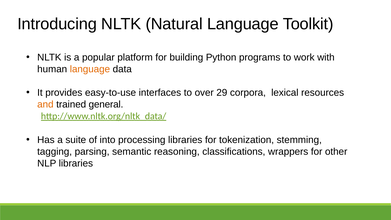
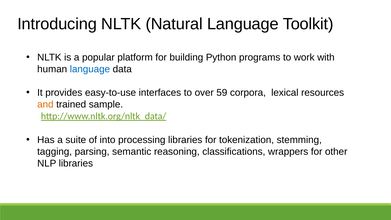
language at (90, 69) colour: orange -> blue
29: 29 -> 59
general: general -> sample
